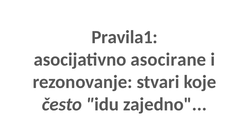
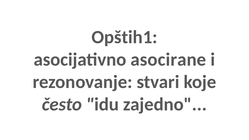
Pravila1: Pravila1 -> Opštih1
